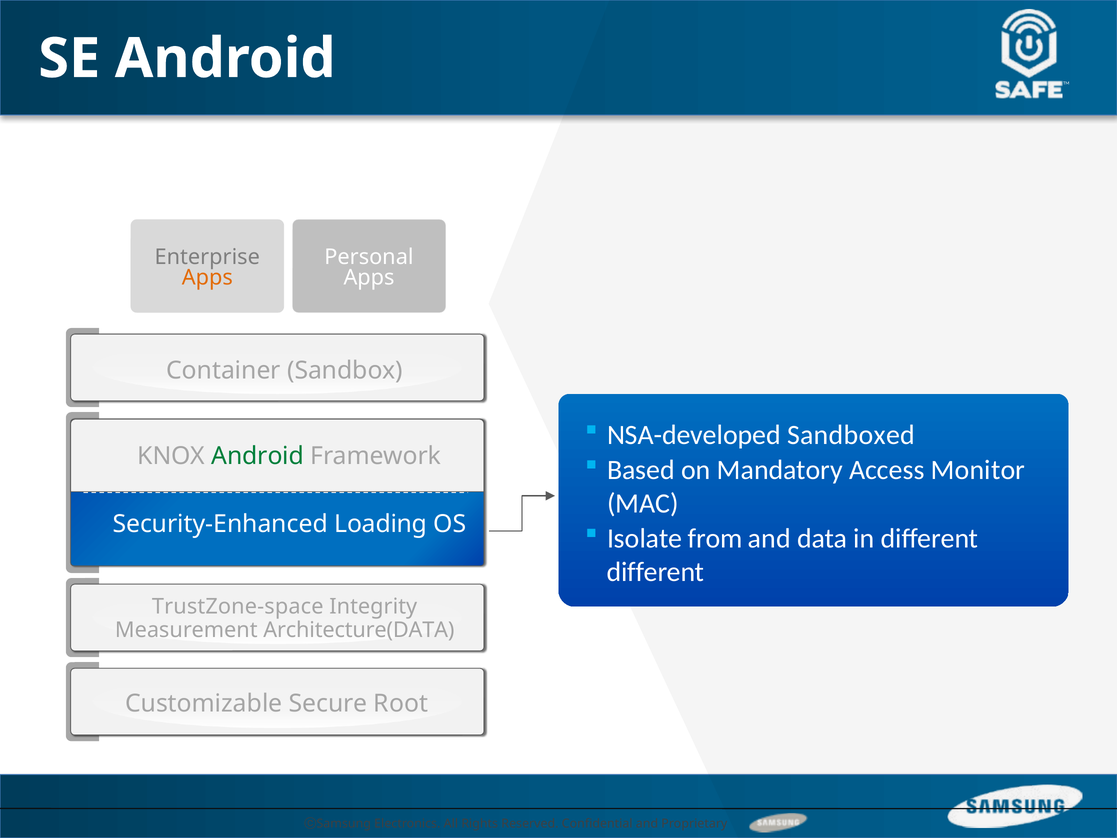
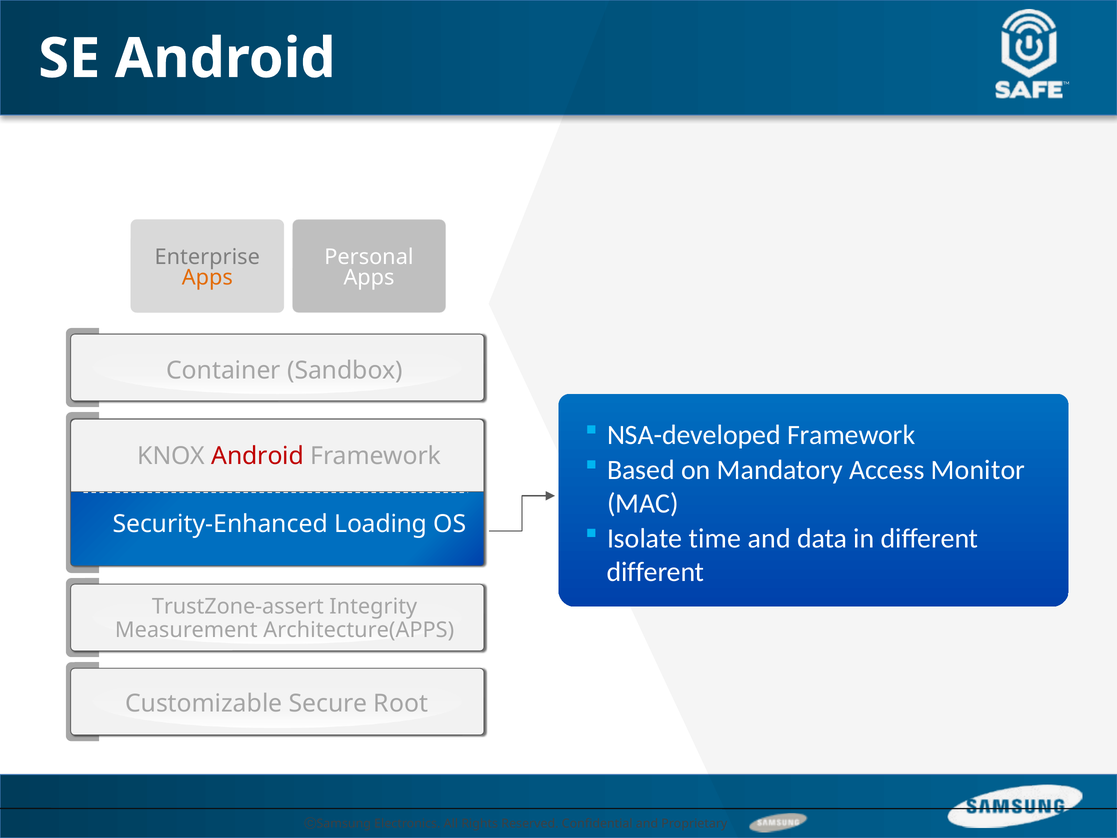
NSA-developed Sandboxed: Sandboxed -> Framework
Android at (258, 456) colour: green -> red
from: from -> time
TrustZone-space: TrustZone-space -> TrustZone-assert
Architecture(DATA: Architecture(DATA -> Architecture(APPS
